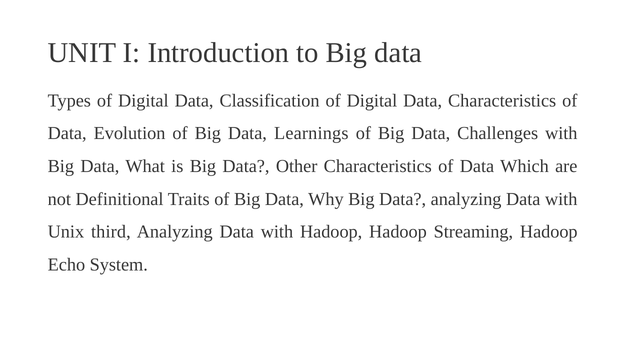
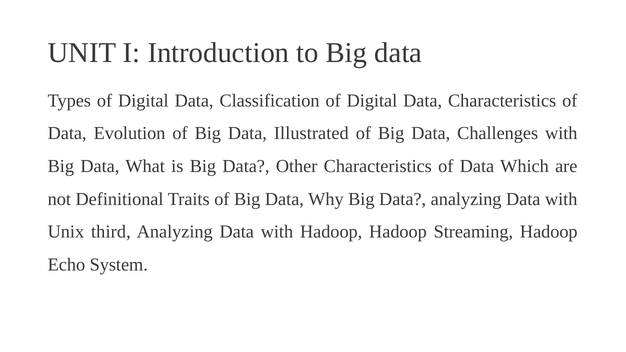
Learnings: Learnings -> Illustrated
